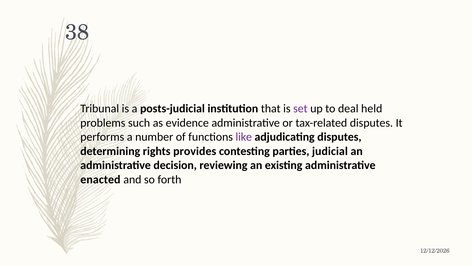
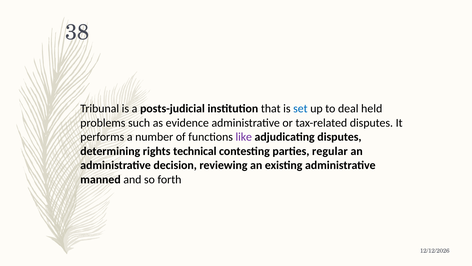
set colour: purple -> blue
provides: provides -> technical
judicial: judicial -> regular
enacted: enacted -> manned
